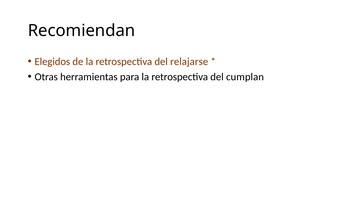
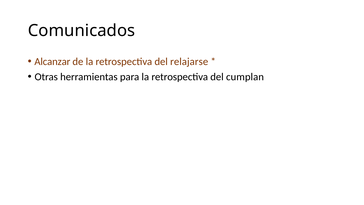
Recomiendan: Recomiendan -> Comunicados
Elegidos: Elegidos -> Alcanzar
